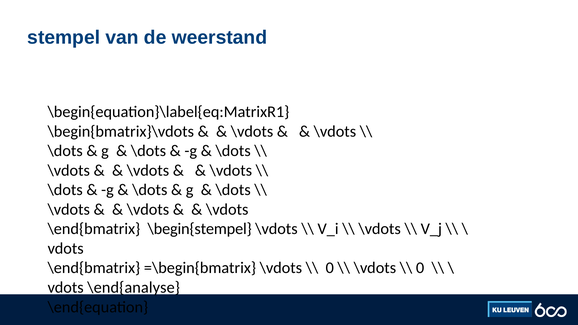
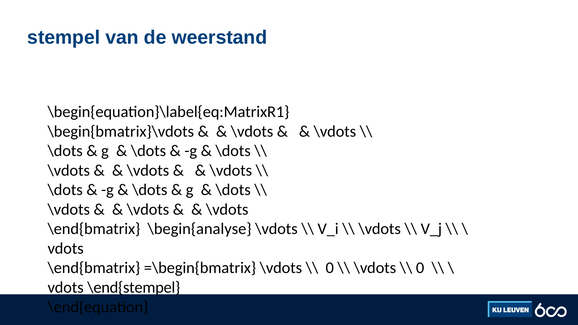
\begin{stempel: \begin{stempel -> \begin{analyse
\end{analyse: \end{analyse -> \end{stempel
